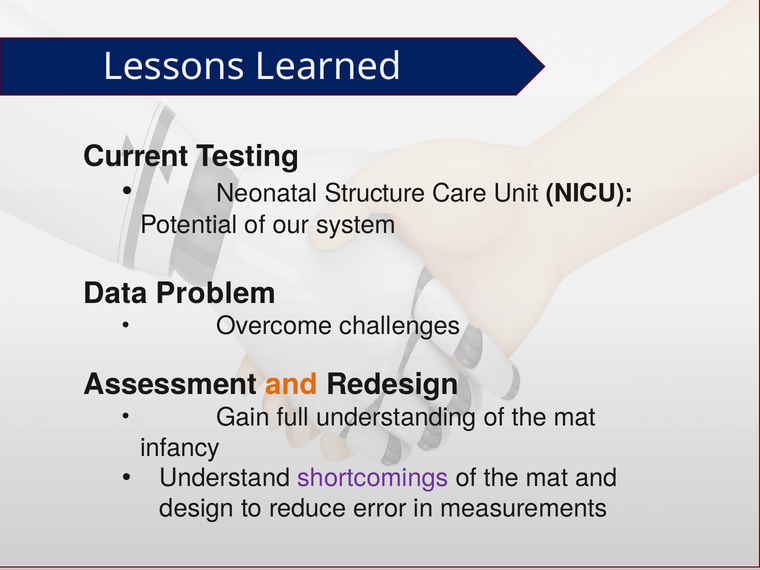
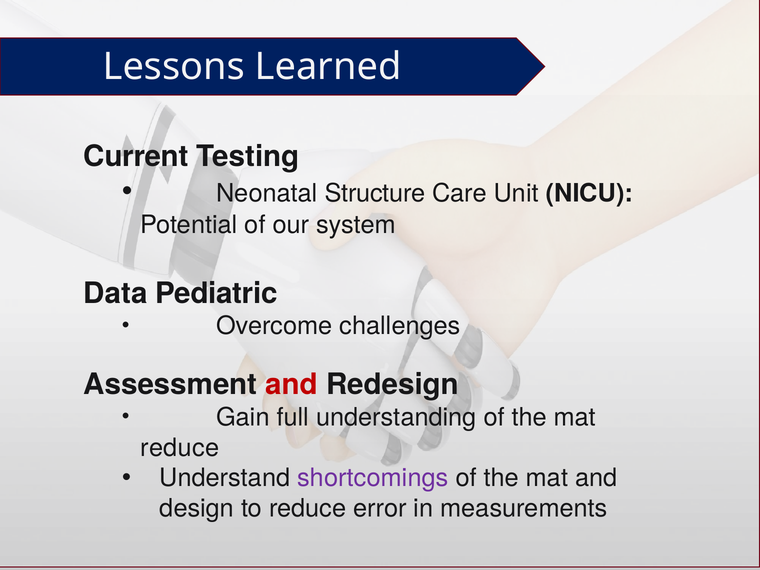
Problem: Problem -> Pediatric
and at (292, 385) colour: orange -> red
infancy at (180, 448): infancy -> reduce
